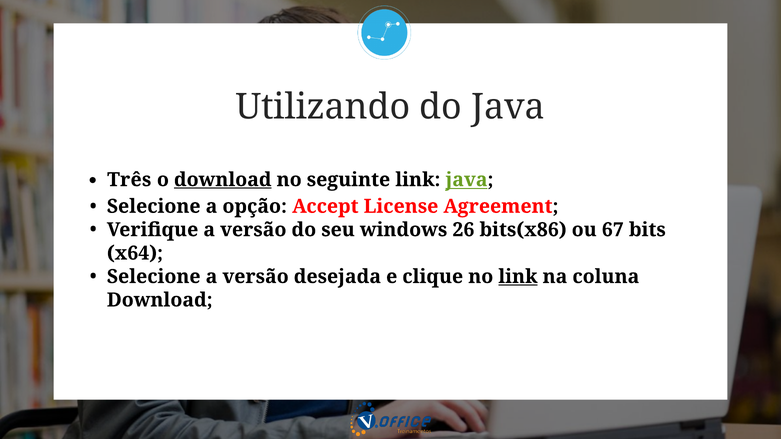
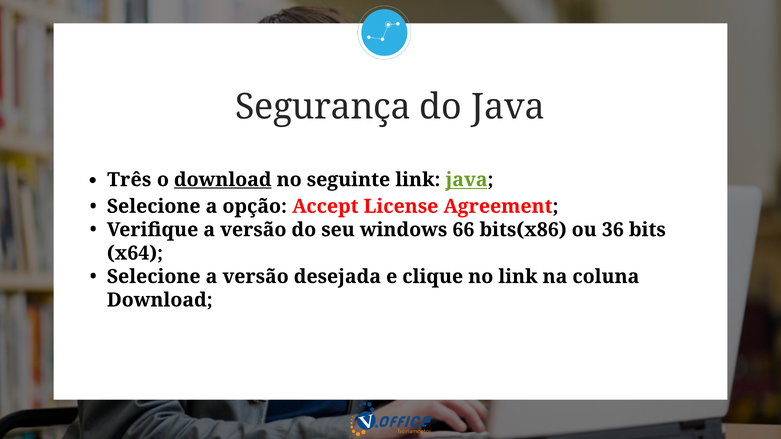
Utilizando: Utilizando -> Segurança
26: 26 -> 66
67: 67 -> 36
link at (518, 277) underline: present -> none
